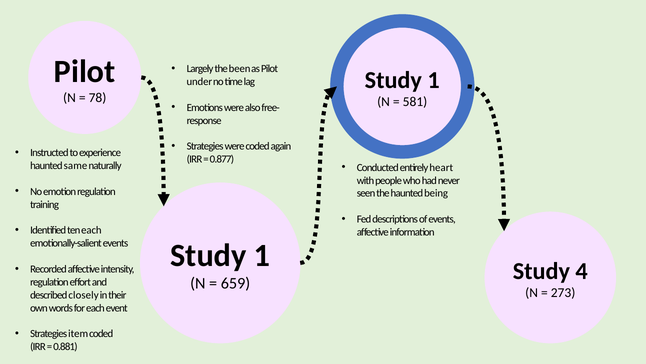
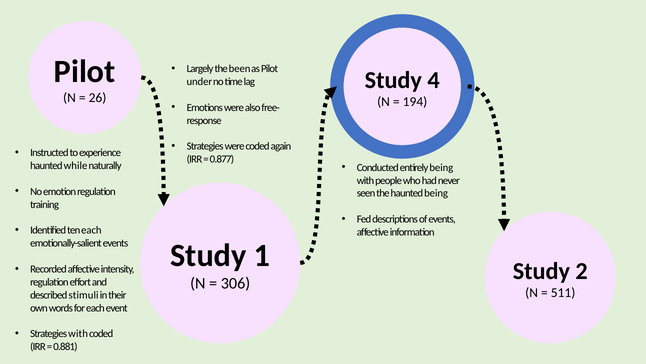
1 at (434, 80): 1 -> 4
78: 78 -> 26
581: 581 -> 194
same: same -> while
entirely heart: heart -> being
4: 4 -> 2
659: 659 -> 306
273: 273 -> 511
described closely: closely -> stimuli
Strategies item: item -> with
